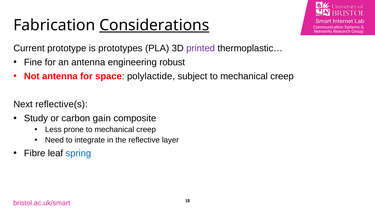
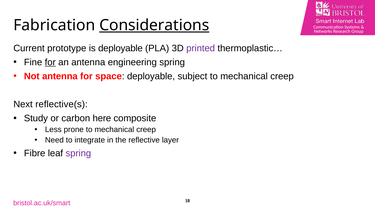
is prototypes: prototypes -> deployable
for at (50, 62) underline: none -> present
engineering robust: robust -> spring
space polylactide: polylactide -> deployable
gain: gain -> here
spring at (78, 153) colour: blue -> purple
